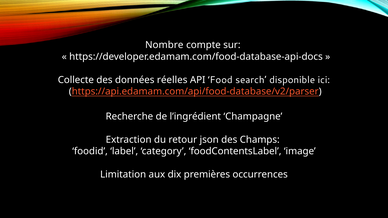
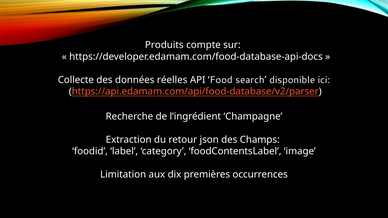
Nombre: Nombre -> Produits
